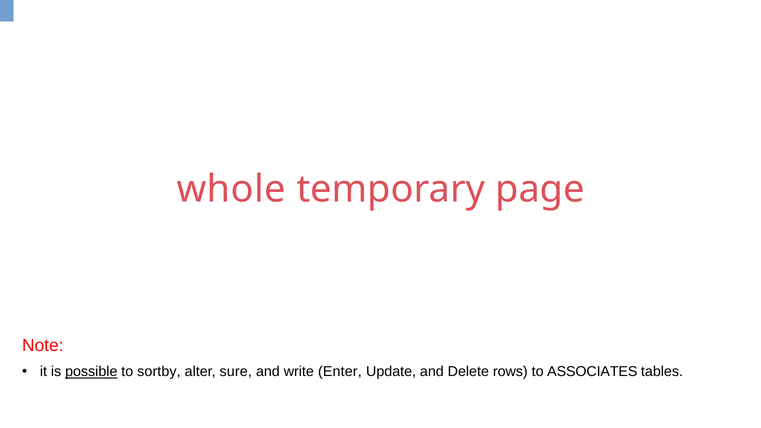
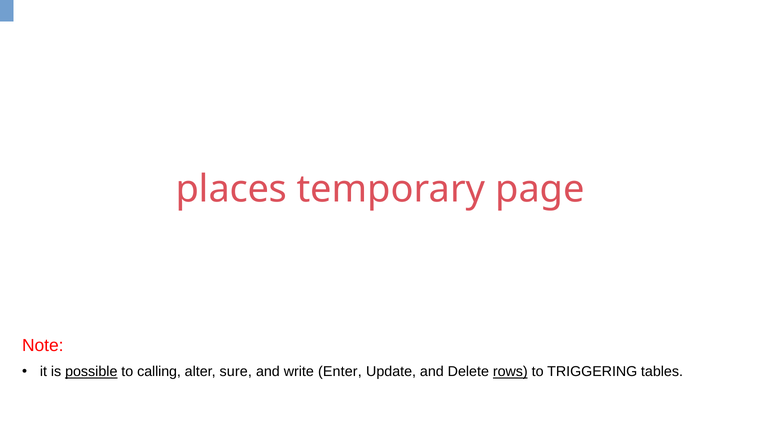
whole: whole -> places
sortby: sortby -> calling
rows underline: none -> present
ASSOCIATES: ASSOCIATES -> TRIGGERING
